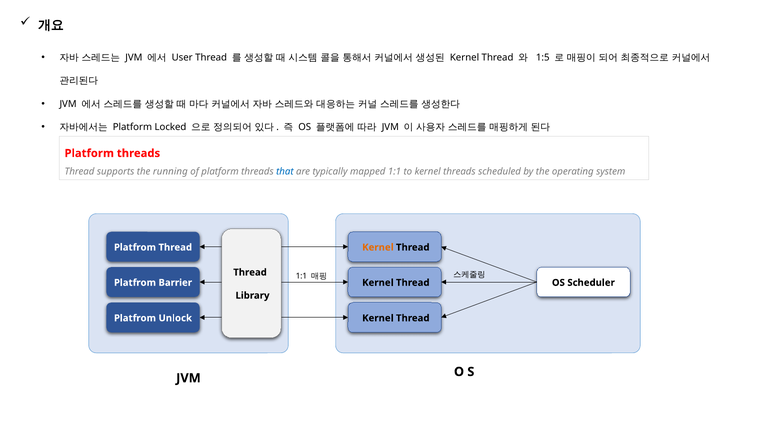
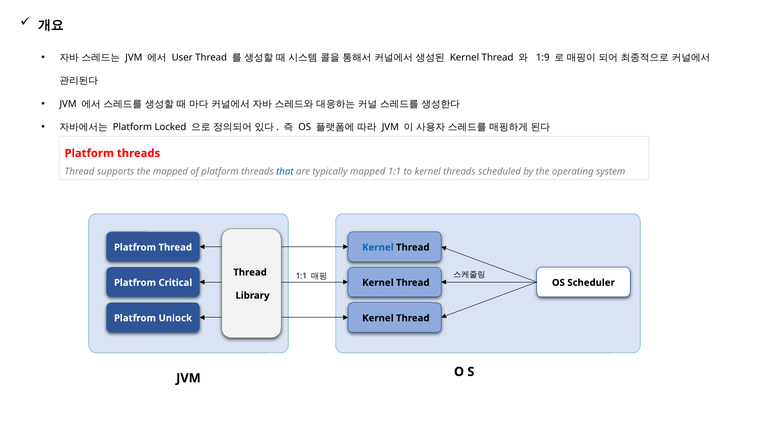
1:5: 1:5 -> 1:9
the running: running -> mapped
Kernel at (378, 247) colour: orange -> blue
Barrier: Barrier -> Critical
